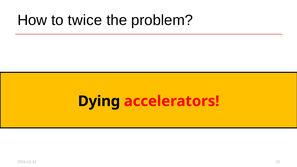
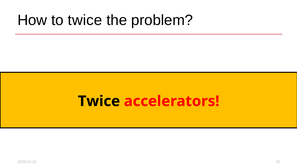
Dying at (99, 101): Dying -> Twice
